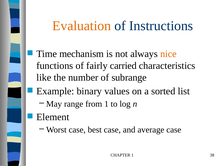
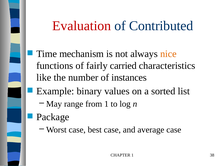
Evaluation colour: orange -> red
Instructions: Instructions -> Contributed
subrange: subrange -> instances
Element: Element -> Package
